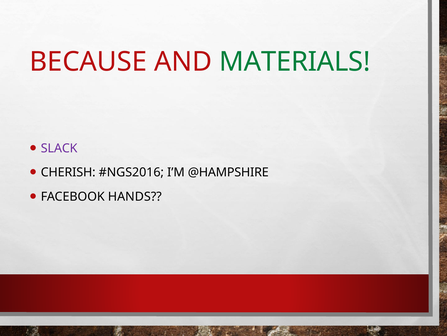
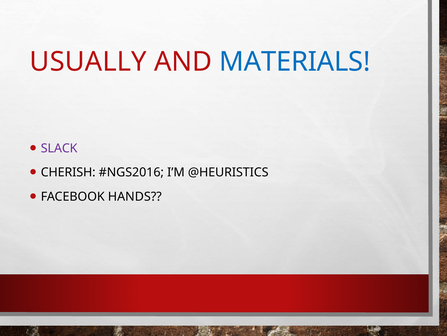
BECAUSE: BECAUSE -> USUALLY
MATERIALS colour: green -> blue
@HAMPSHIRE: @HAMPSHIRE -> @HEURISTICS
